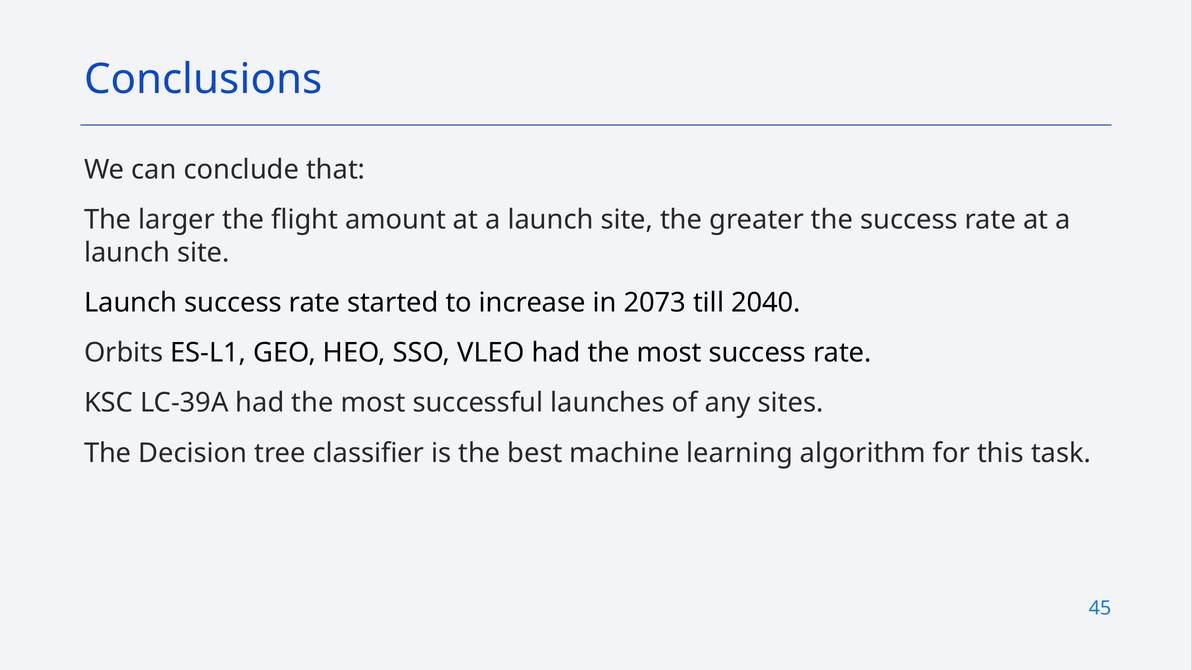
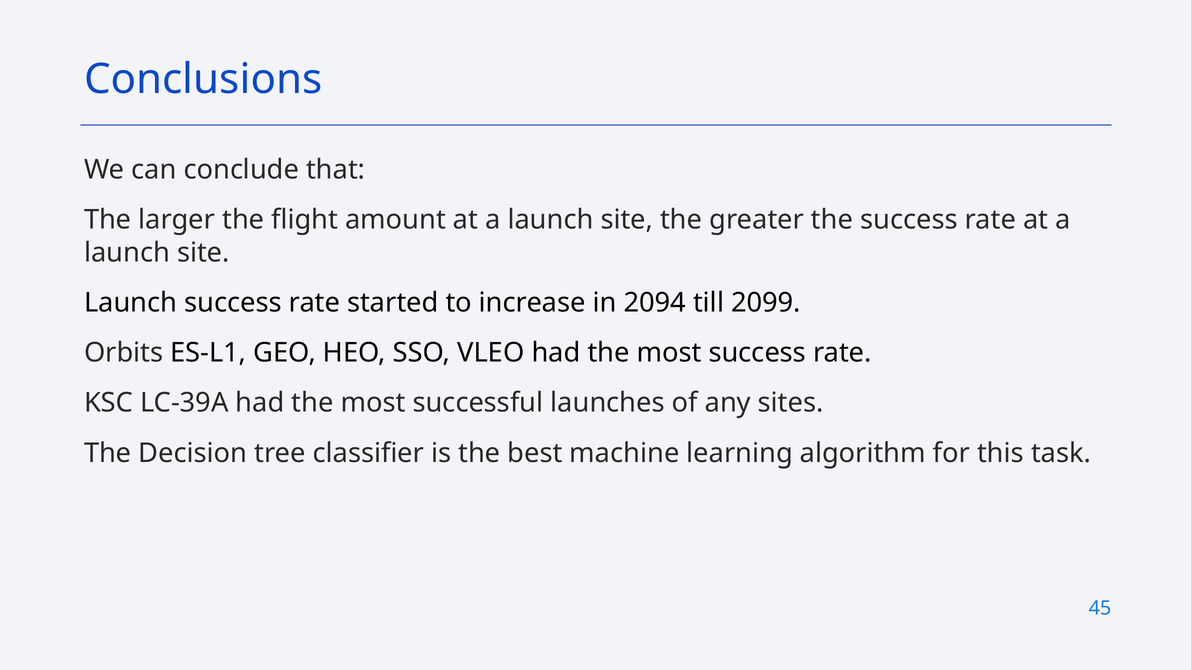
2073: 2073 -> 2094
2040: 2040 -> 2099
